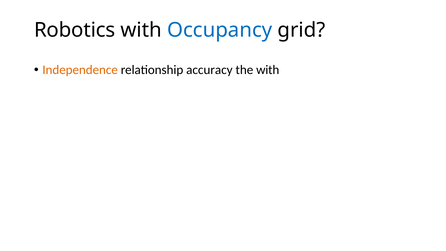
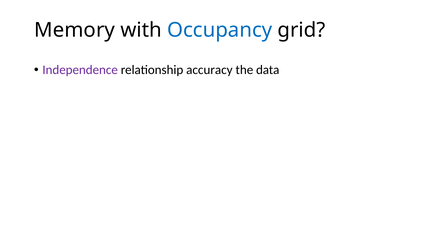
Robotics: Robotics -> Memory
Independence colour: orange -> purple
the with: with -> data
